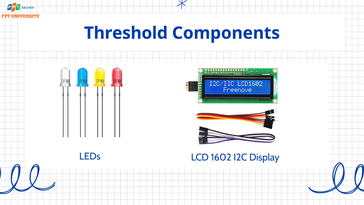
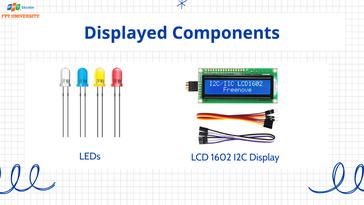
Threshold: Threshold -> Displayed
